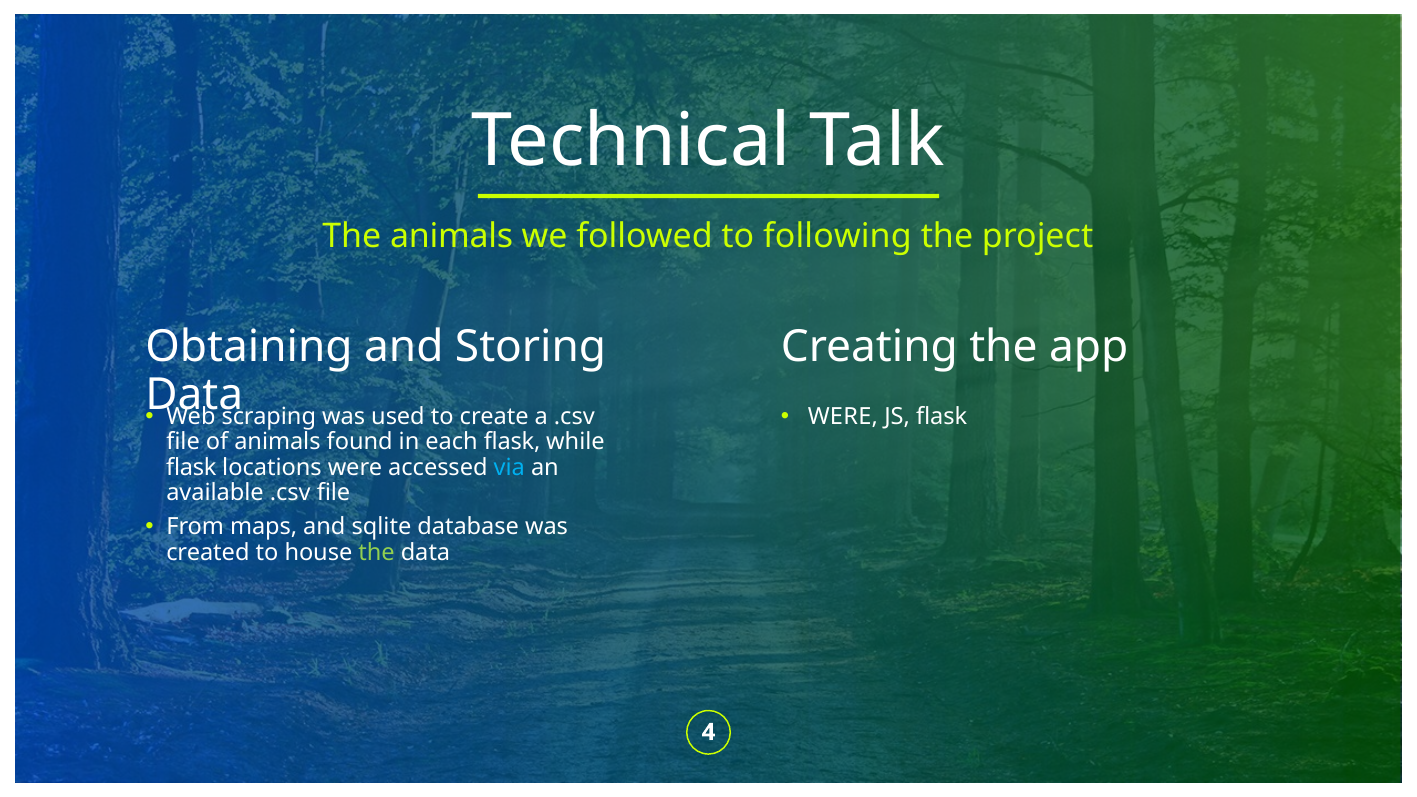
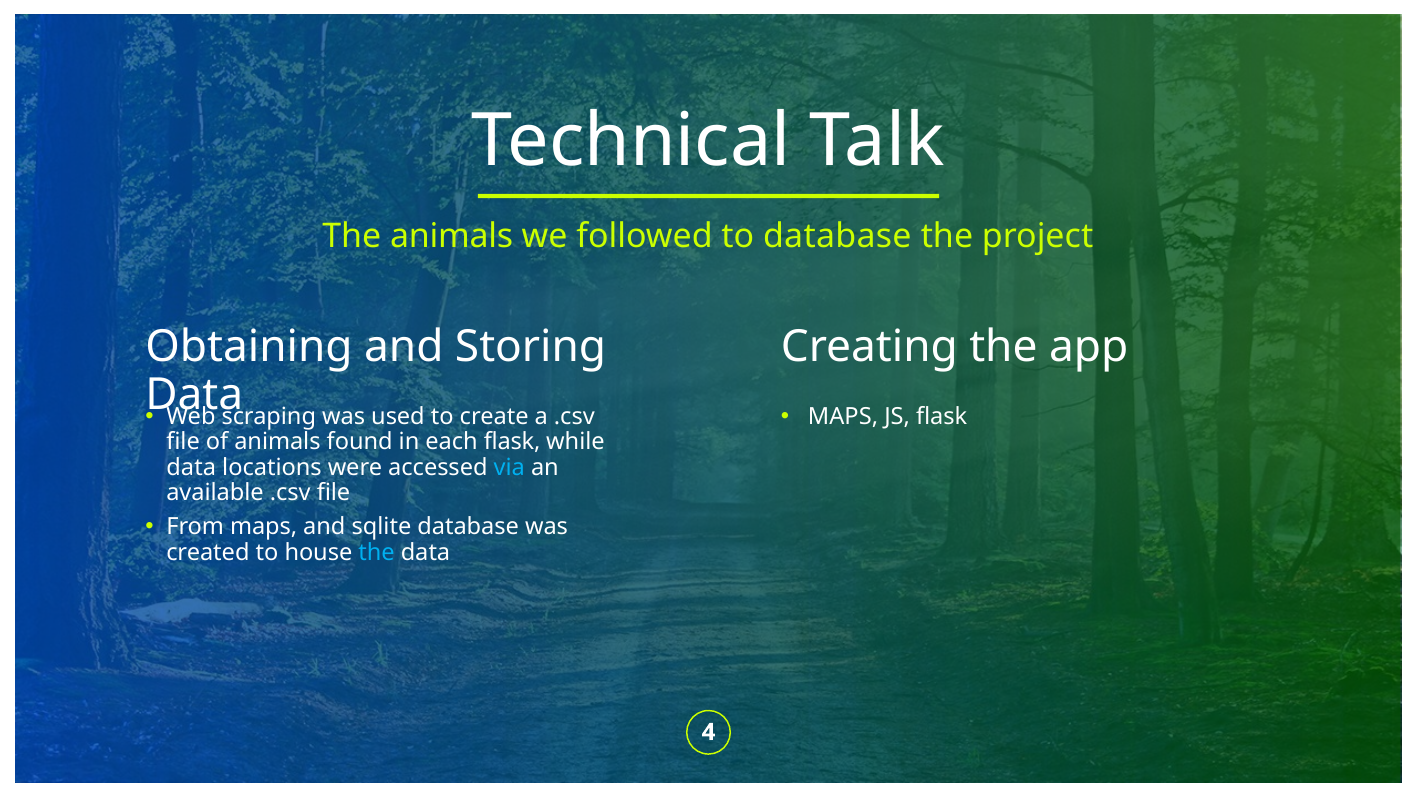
to following: following -> database
WERE at (843, 416): WERE -> MAPS
flask at (191, 467): flask -> data
the at (377, 552) colour: light green -> light blue
